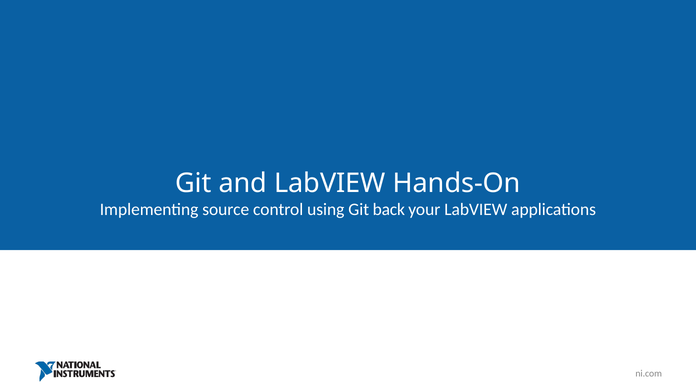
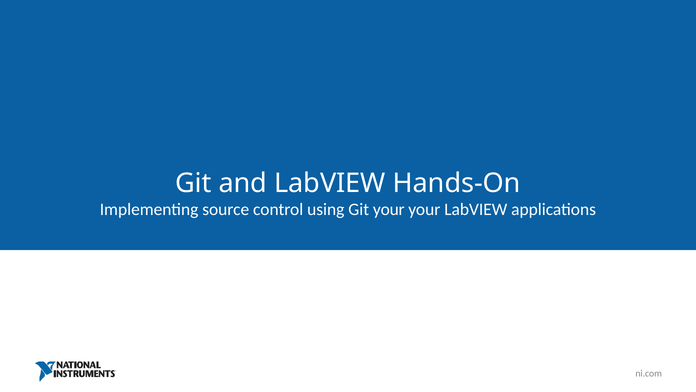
Git back: back -> your
